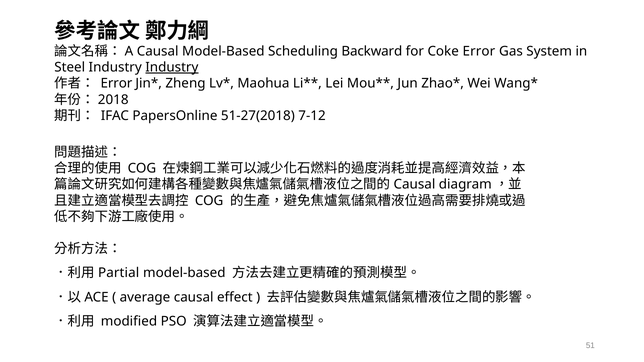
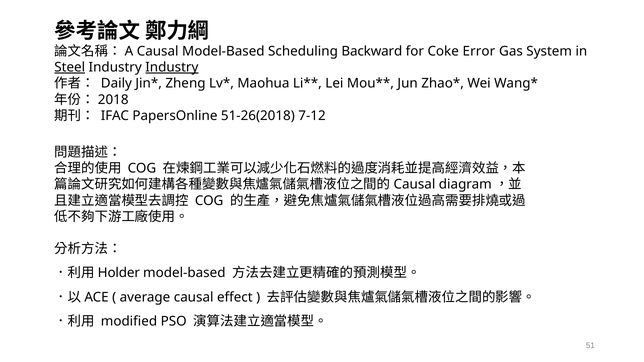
Steel underline: none -> present
Error at (116, 84): Error -> Daily
51-27(2018: 51-27(2018 -> 51-26(2018
Partial: Partial -> Holder
